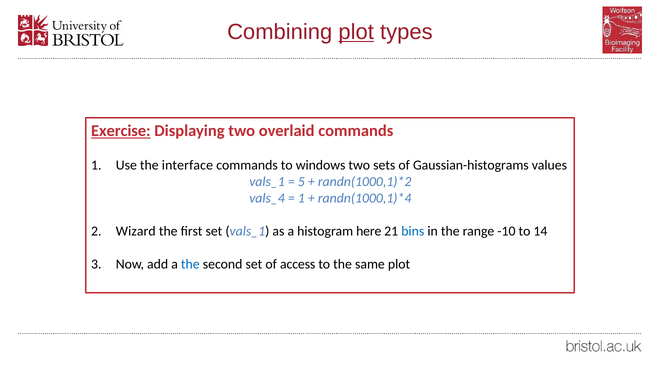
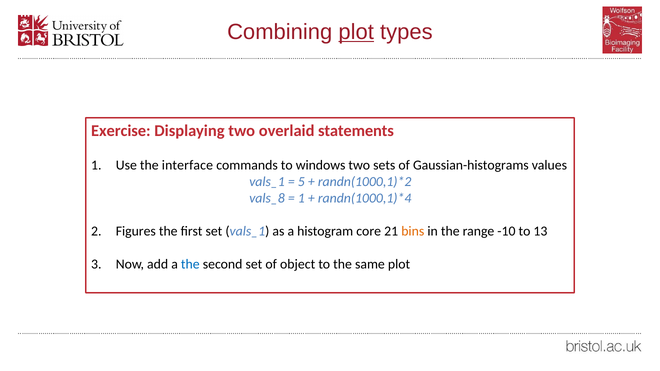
Exercise underline: present -> none
overlaid commands: commands -> statements
vals_4: vals_4 -> vals_8
Wizard: Wizard -> Figures
here: here -> core
bins colour: blue -> orange
14: 14 -> 13
access: access -> object
